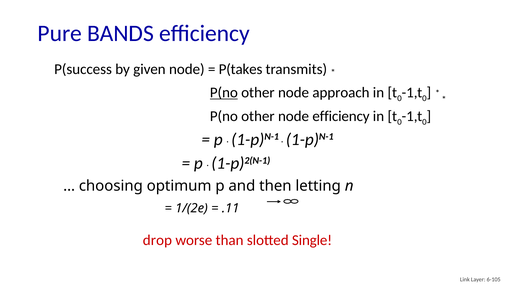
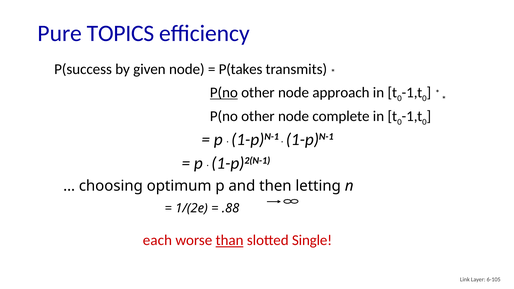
BANDS: BANDS -> TOPICS
node efficiency: efficiency -> complete
.11: .11 -> .88
drop: drop -> each
than underline: none -> present
